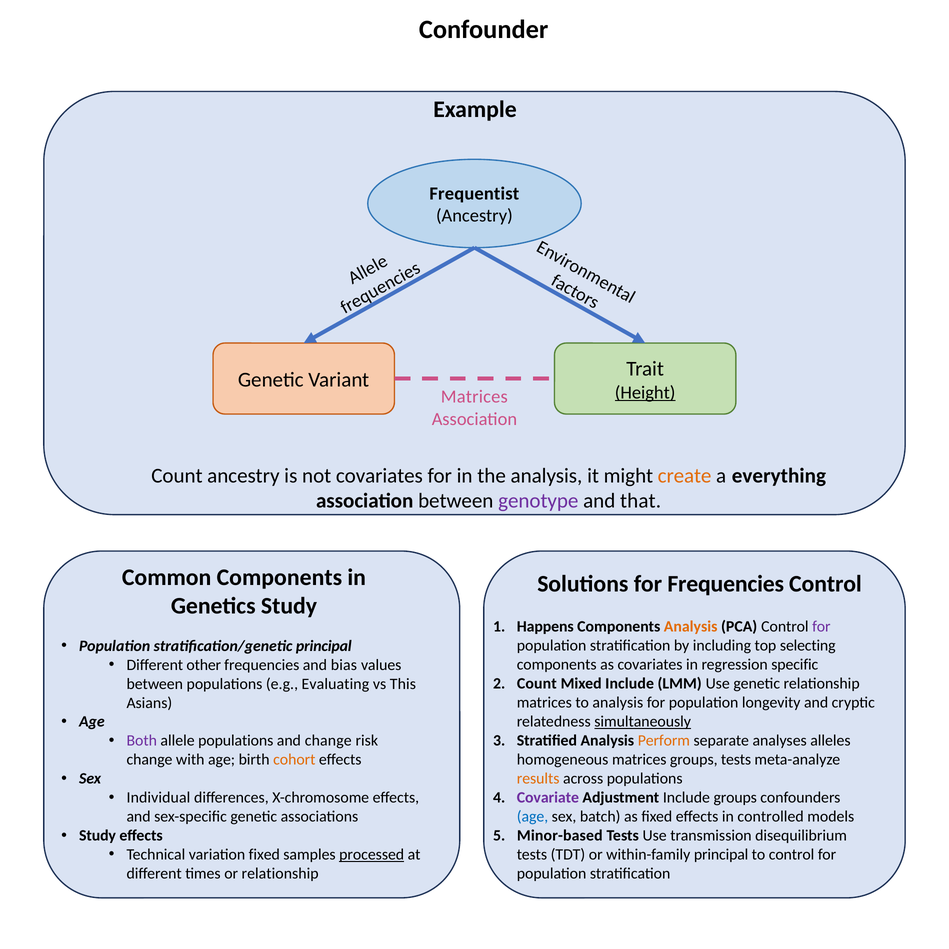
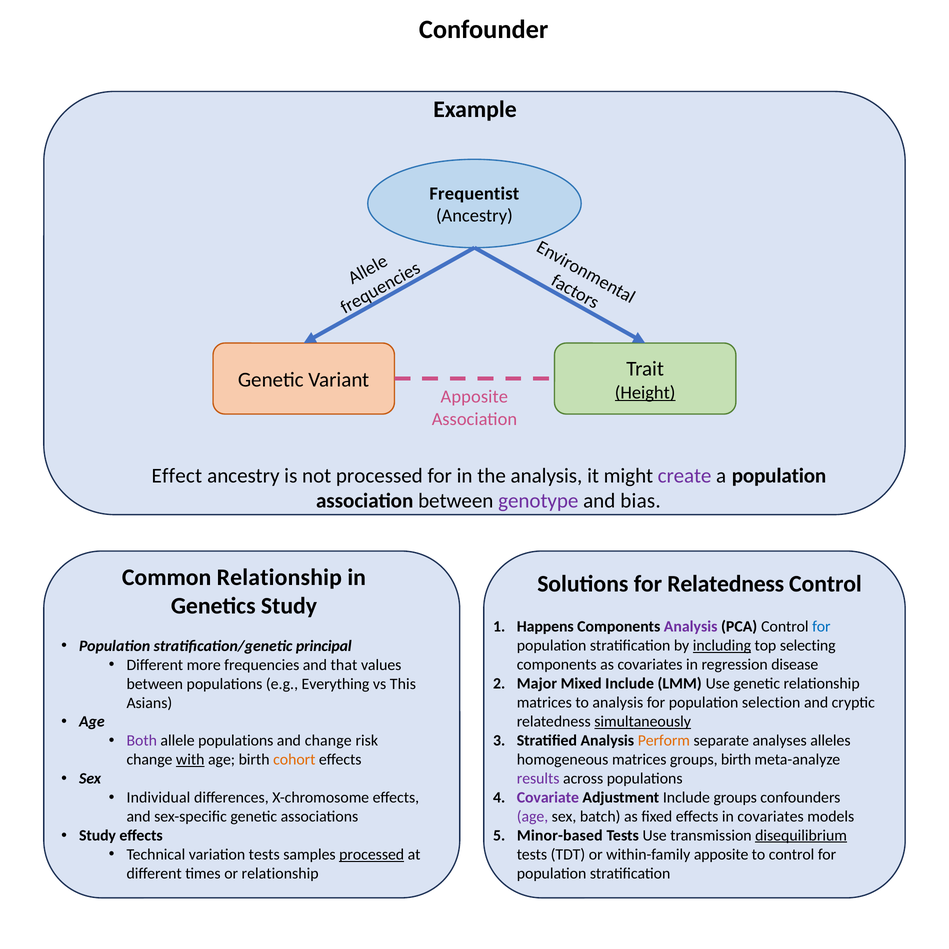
Matrices at (474, 397): Matrices -> Apposite
Count at (177, 476): Count -> Effect
not covariates: covariates -> processed
create colour: orange -> purple
a everything: everything -> population
that: that -> bias
Common Components: Components -> Relationship
for Frequencies: Frequencies -> Relatedness
Analysis at (691, 627) colour: orange -> purple
for at (821, 627) colour: purple -> blue
including underline: none -> present
other: other -> more
bias: bias -> that
specific: specific -> disease
Count at (537, 684): Count -> Major
Evaluating: Evaluating -> Everything
longevity: longevity -> selection
groups tests: tests -> birth
with underline: none -> present
results colour: orange -> purple
age at (533, 816) colour: blue -> purple
in controlled: controlled -> covariates
disequilibrium underline: none -> present
variation fixed: fixed -> tests
within-family principal: principal -> apposite
